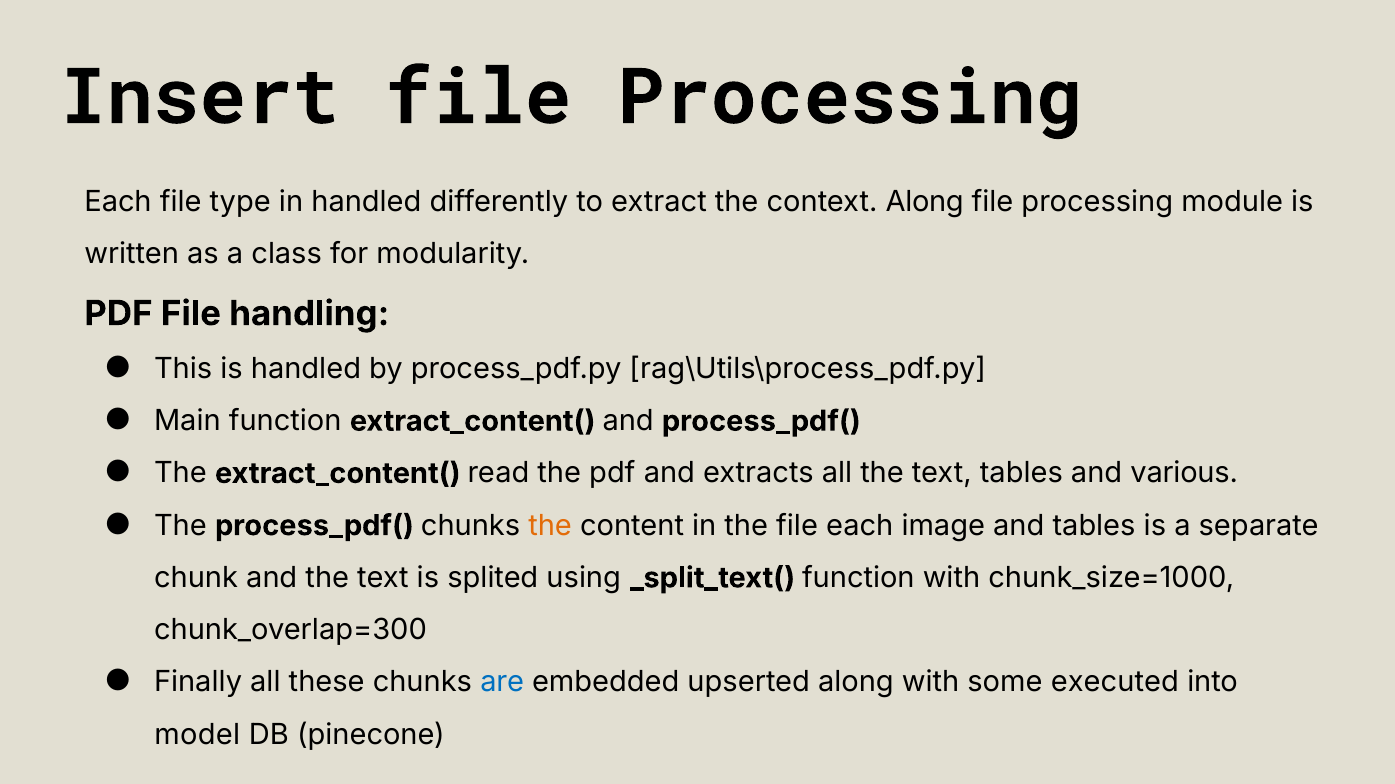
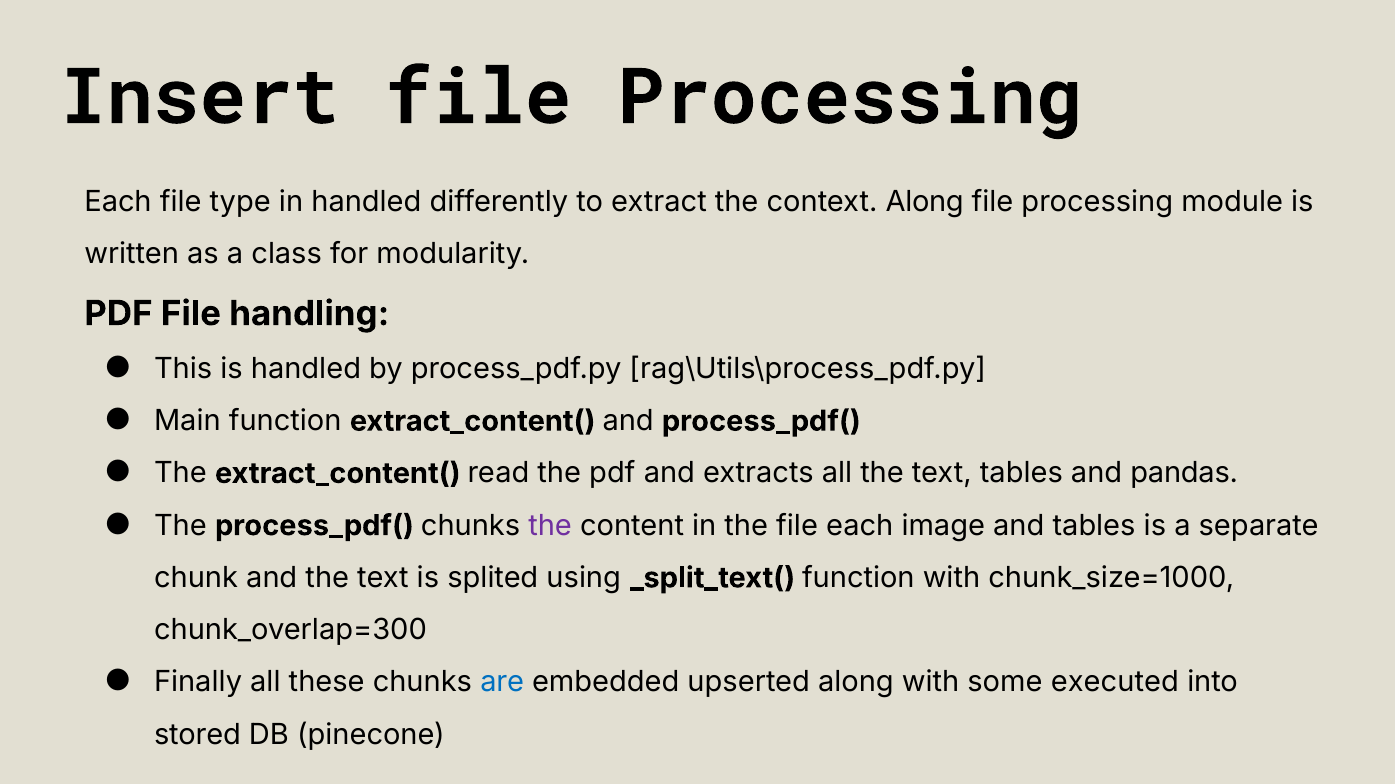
various: various -> pandas
the at (550, 526) colour: orange -> purple
model: model -> stored
